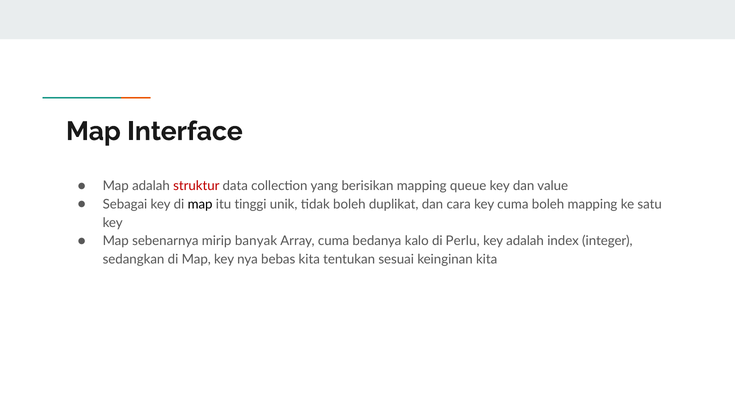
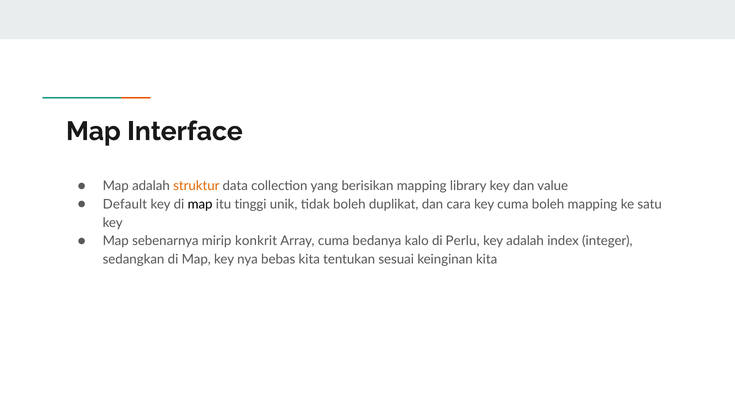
struktur colour: red -> orange
queue: queue -> library
Sebagai: Sebagai -> Default
banyak: banyak -> konkrit
